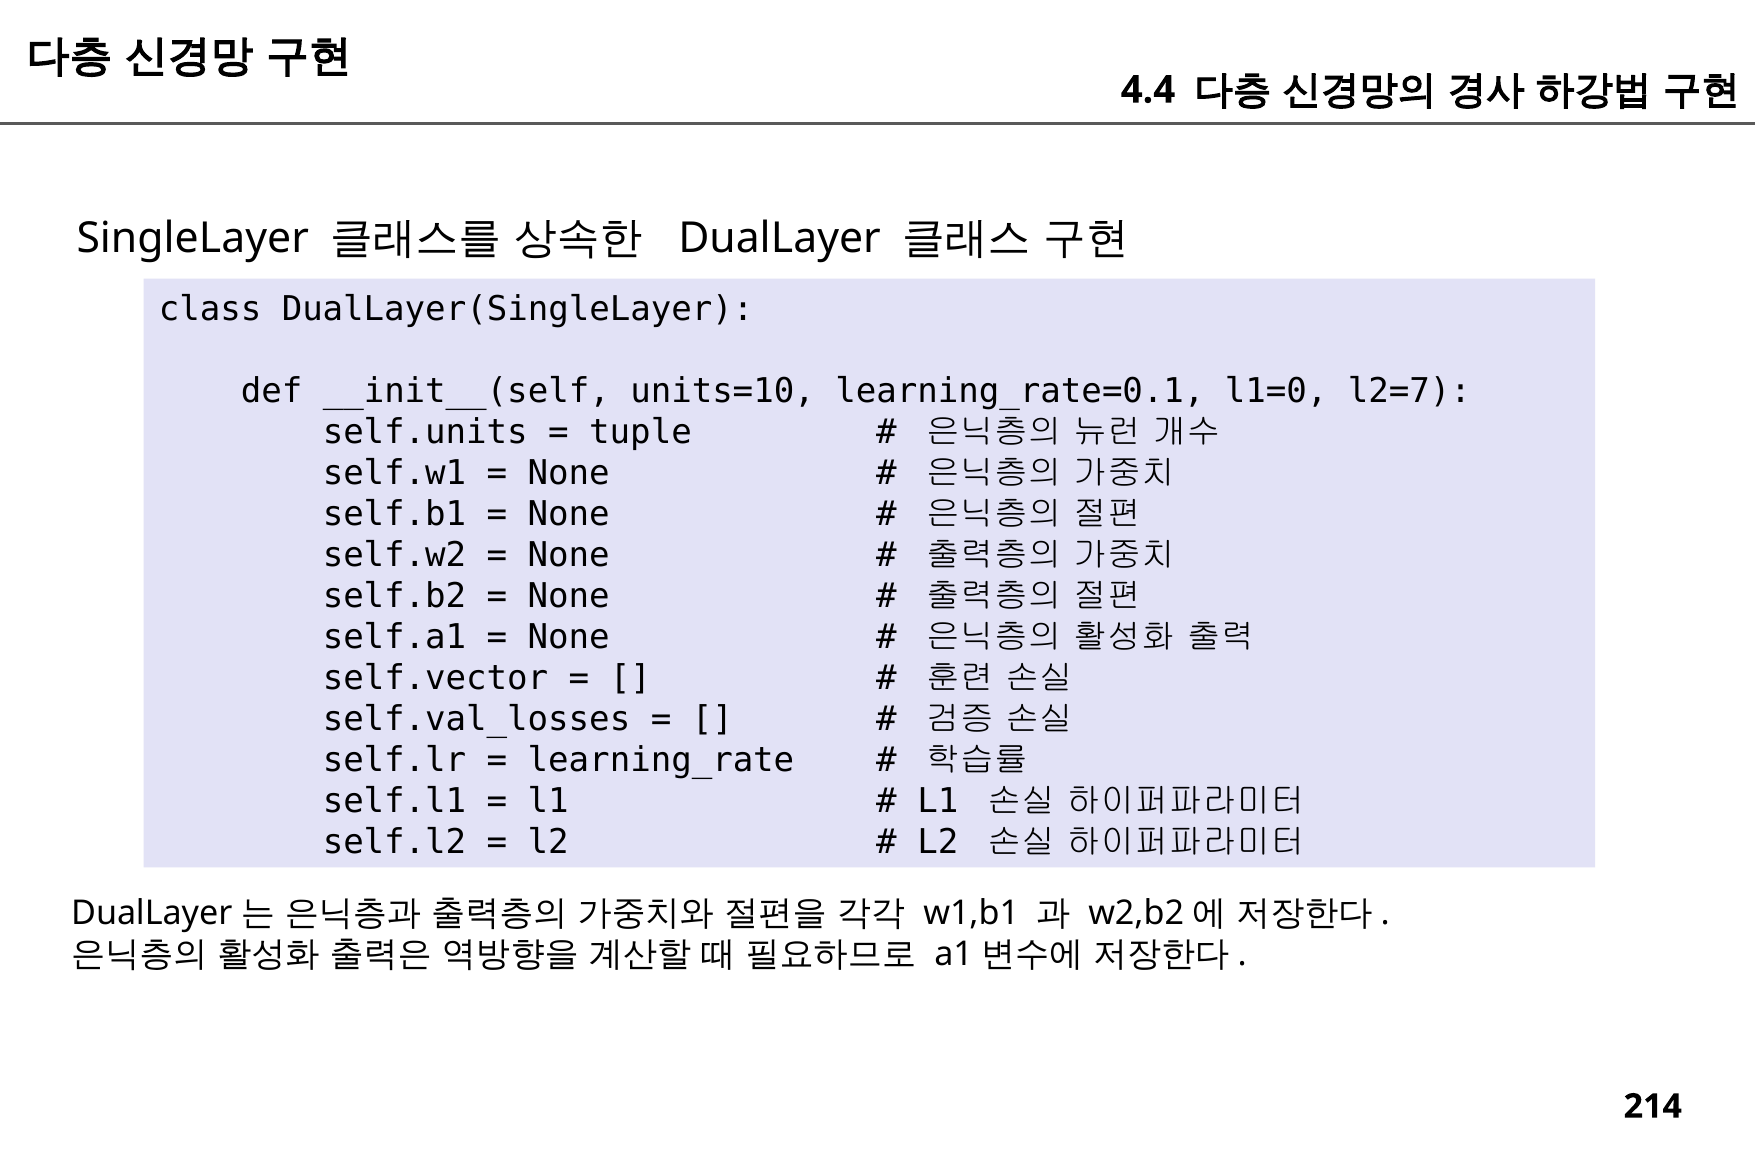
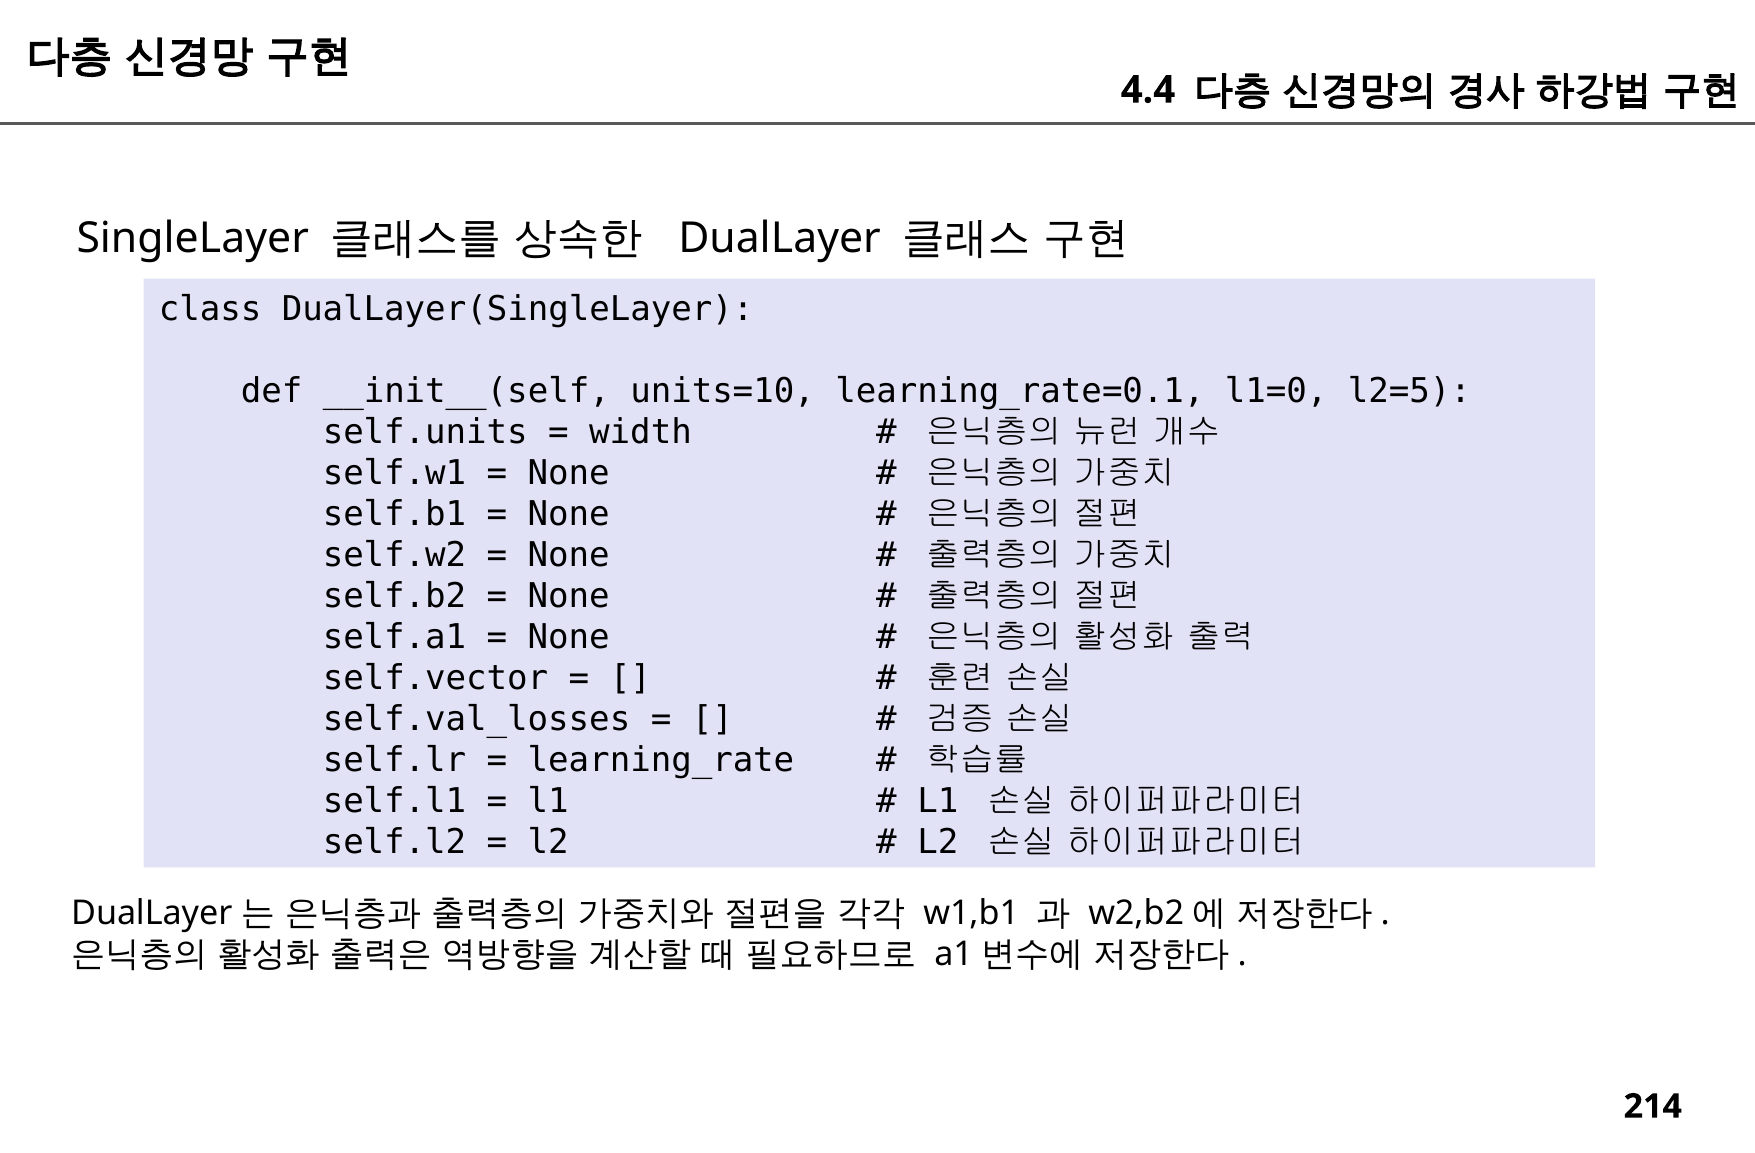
l2=7: l2=7 -> l2=5
tuple: tuple -> width
